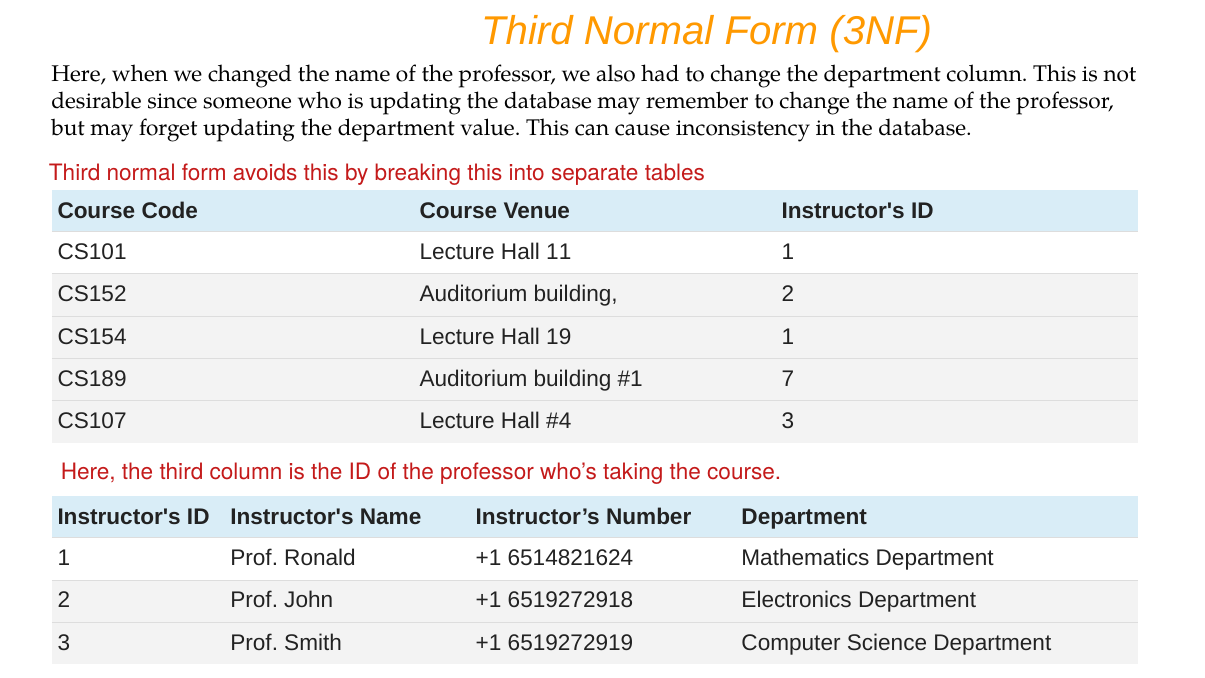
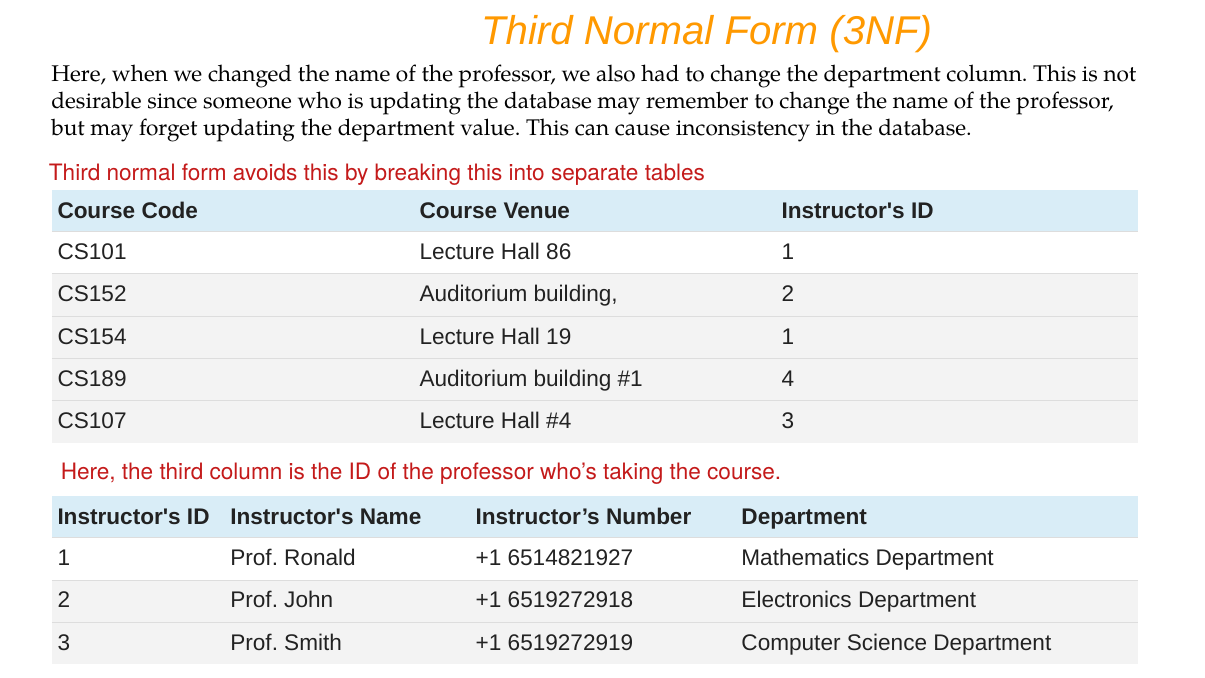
11: 11 -> 86
7: 7 -> 4
6514821624: 6514821624 -> 6514821927
